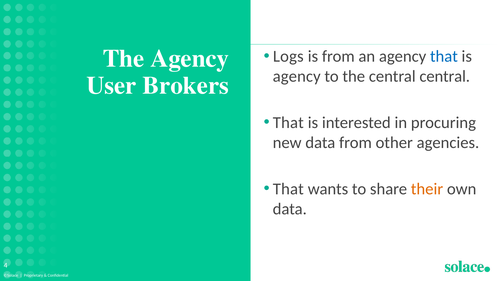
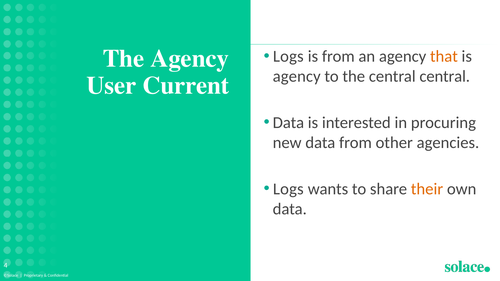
that at (444, 56) colour: blue -> orange
Brokers: Brokers -> Current
That at (288, 123): That -> Data
That at (288, 189): That -> Logs
